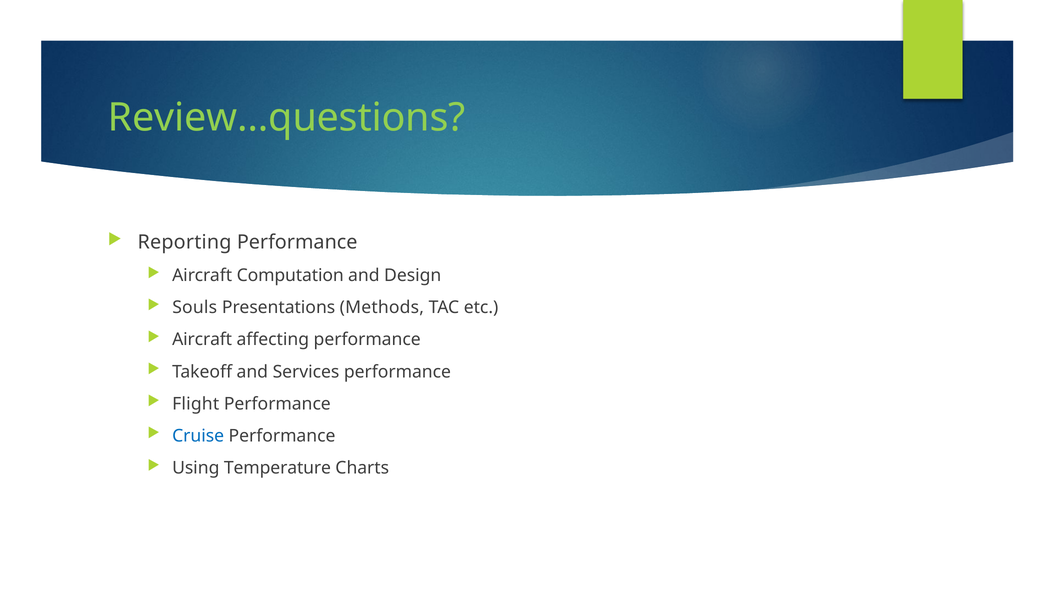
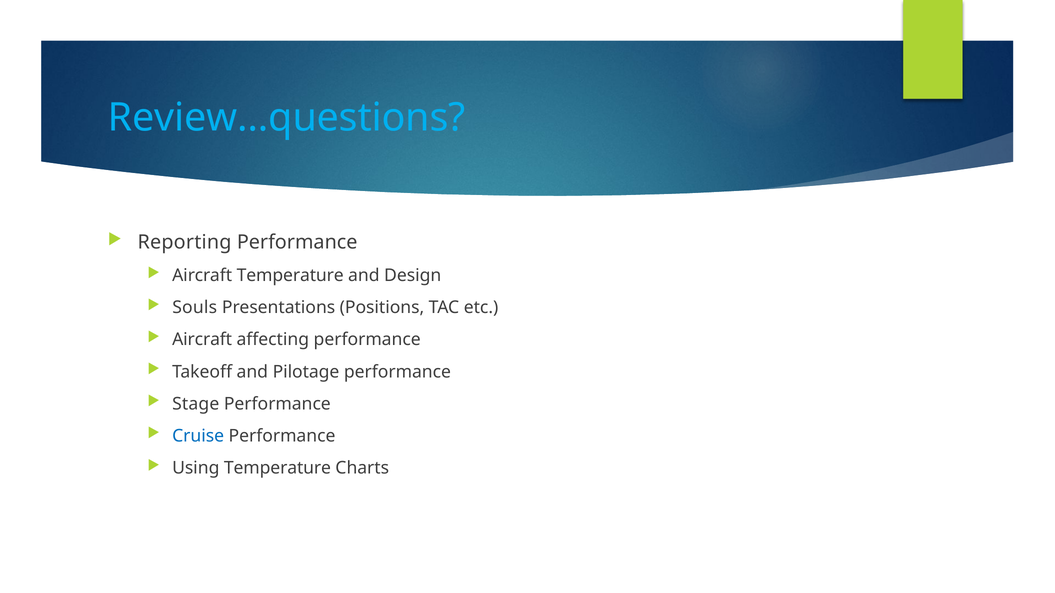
Review…questions colour: light green -> light blue
Aircraft Computation: Computation -> Temperature
Methods: Methods -> Positions
Services: Services -> Pilotage
Flight: Flight -> Stage
